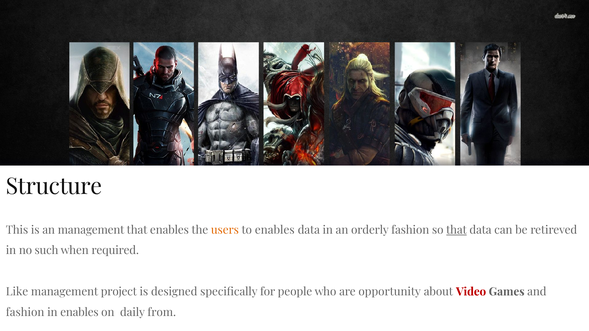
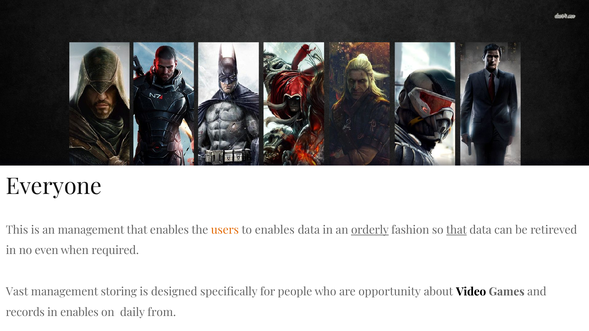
Structure: Structure -> Everyone
orderly underline: none -> present
such: such -> even
Like: Like -> Vast
project: project -> storing
Video colour: red -> black
fashion at (25, 313): fashion -> records
